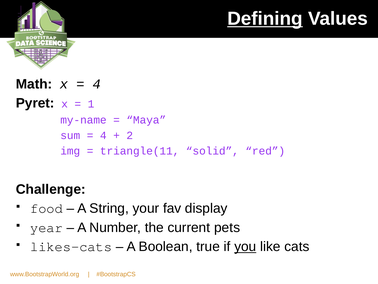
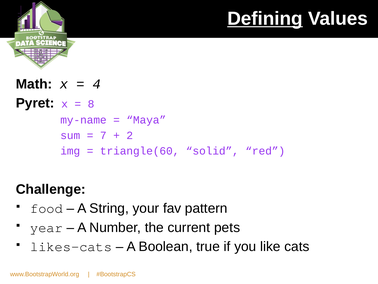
1: 1 -> 8
4 at (103, 135): 4 -> 7
triangle(11: triangle(11 -> triangle(60
display: display -> pattern
you underline: present -> none
